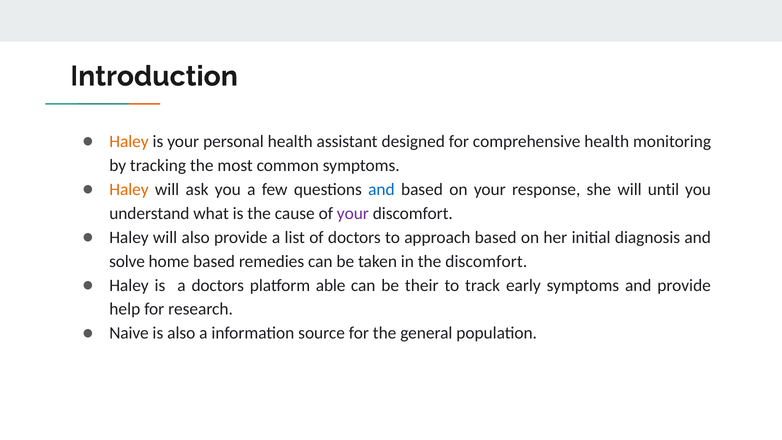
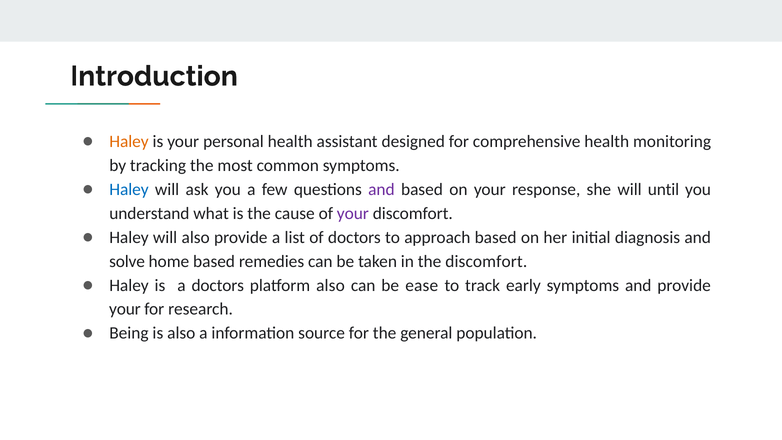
Haley at (129, 189) colour: orange -> blue
and at (381, 189) colour: blue -> purple
platform able: able -> also
their: their -> ease
help at (125, 309): help -> your
Naive: Naive -> Being
